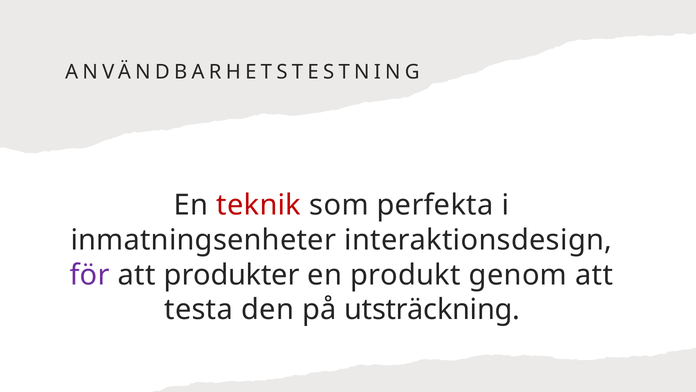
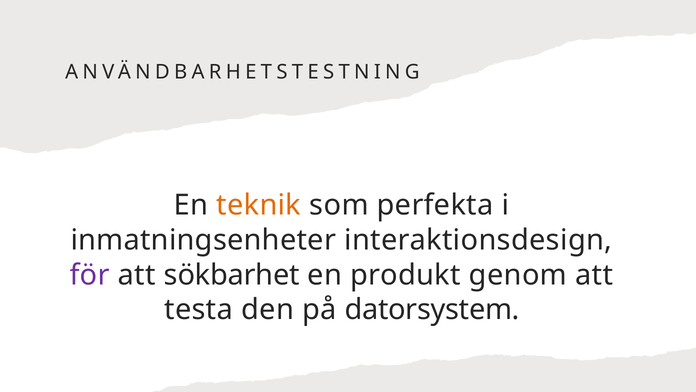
teknik colour: red -> orange
produkter: produkter -> sökbarhet
utsträckning: utsträckning -> datorsystem
